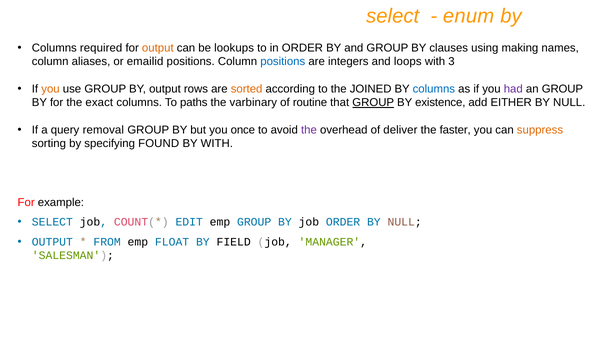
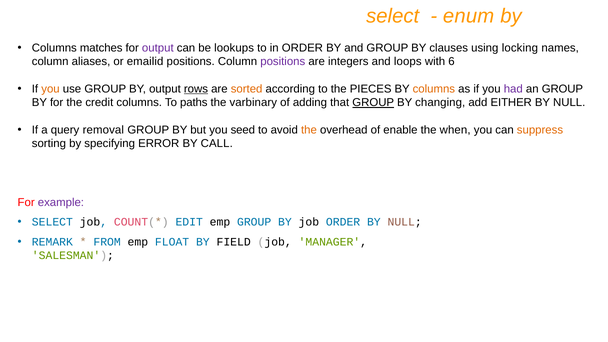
required: required -> matches
output at (158, 48) colour: orange -> purple
making: making -> locking
positions at (283, 62) colour: blue -> purple
3: 3 -> 6
rows underline: none -> present
JOINED: JOINED -> PIECES
columns at (434, 89) colour: blue -> orange
exact: exact -> credit
routine: routine -> adding
existence: existence -> changing
once: once -> seed
the at (309, 130) colour: purple -> orange
deliver: deliver -> enable
faster: faster -> when
FOUND: FOUND -> ERROR
BY WITH: WITH -> CALL
example colour: black -> purple
OUTPUT at (52, 242): OUTPUT -> REMARK
